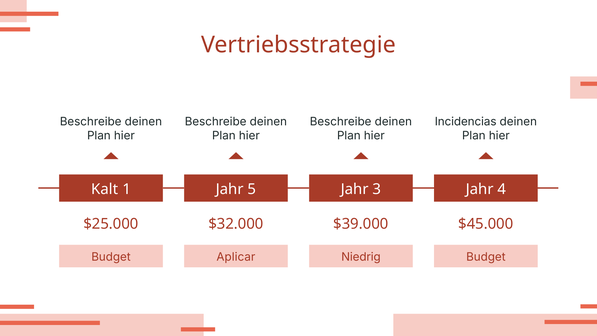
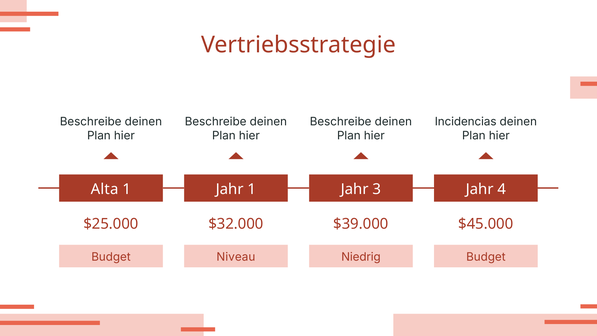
Kalt: Kalt -> Alta
Jahr 5: 5 -> 1
Aplicar: Aplicar -> Niveau
